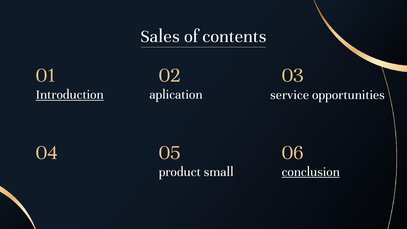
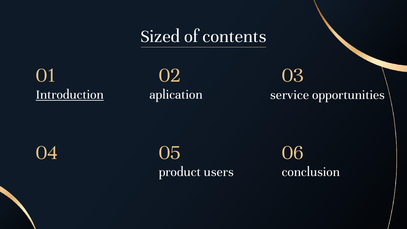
Sales: Sales -> Sized
small: small -> users
conclusion underline: present -> none
